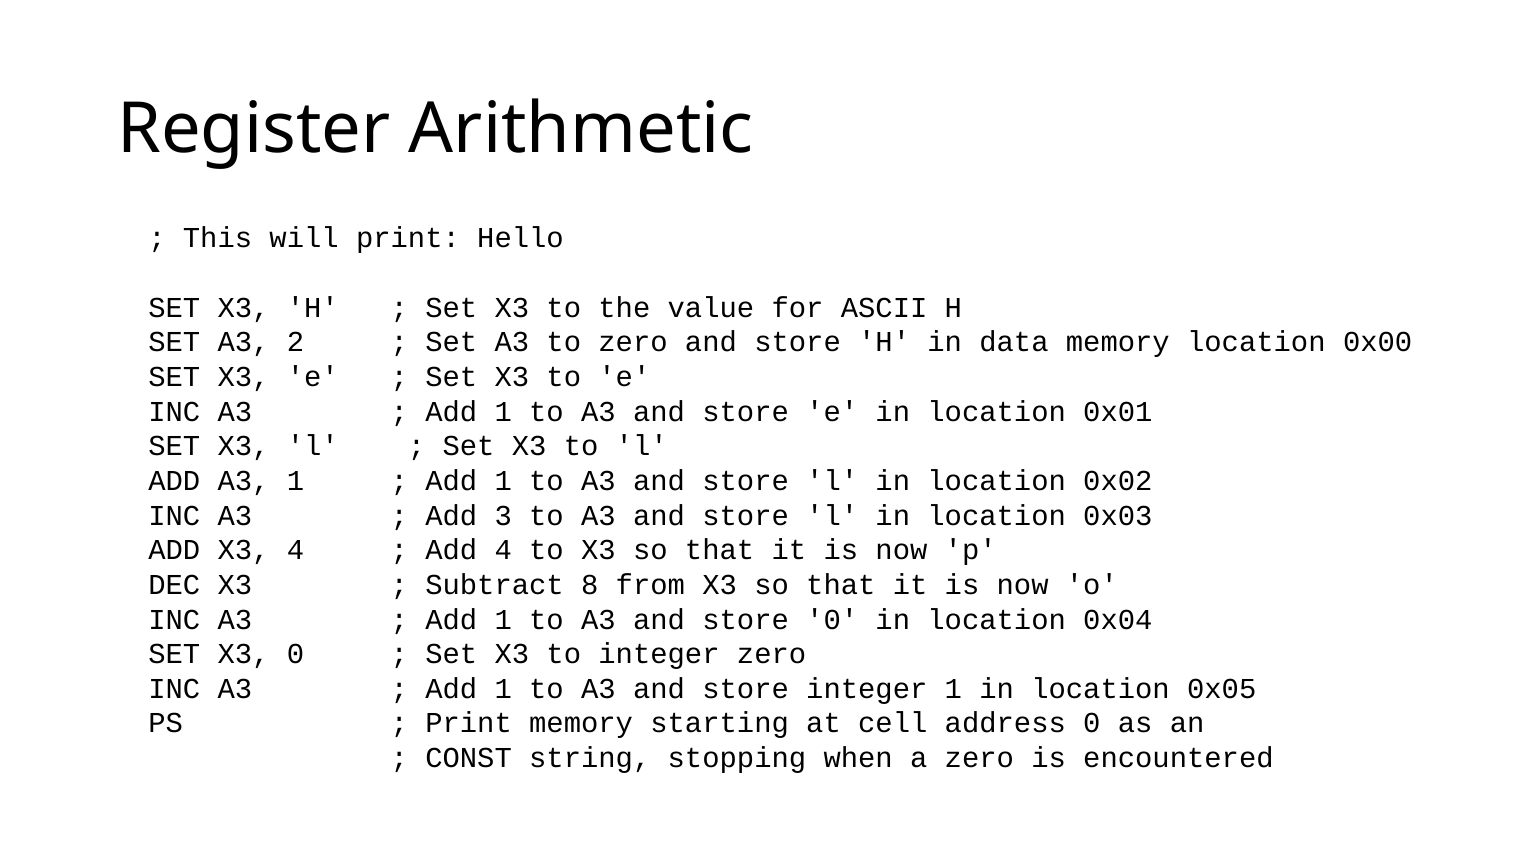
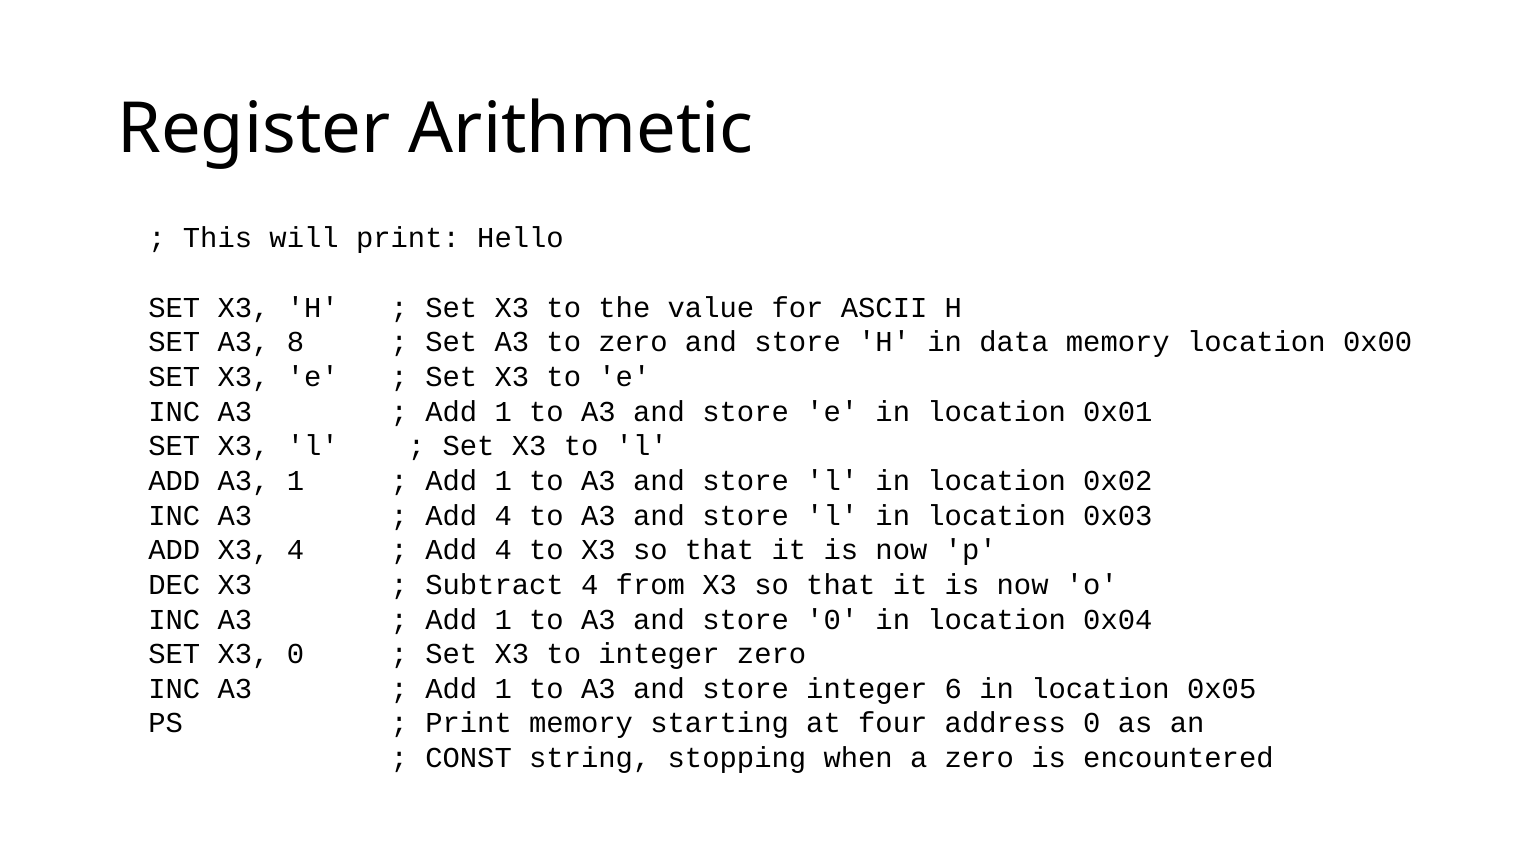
2: 2 -> 8
3 at (503, 515): 3 -> 4
Subtract 8: 8 -> 4
integer 1: 1 -> 6
cell: cell -> four
